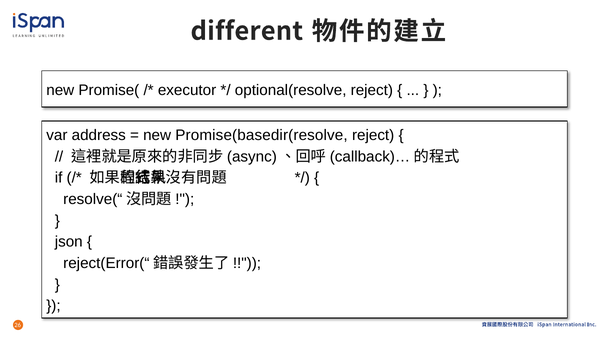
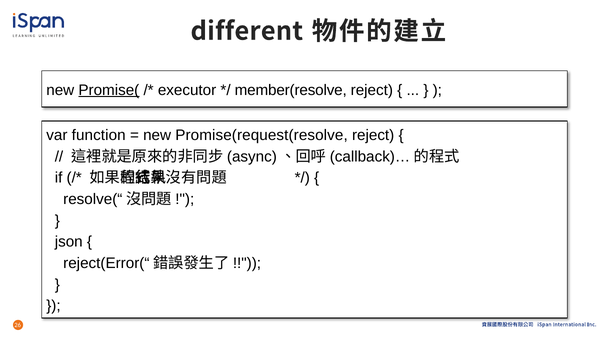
Promise( underline: none -> present
optional(resolve: optional(resolve -> member(resolve
address: address -> function
Promise(basedir(resolve: Promise(basedir(resolve -> Promise(request(resolve
